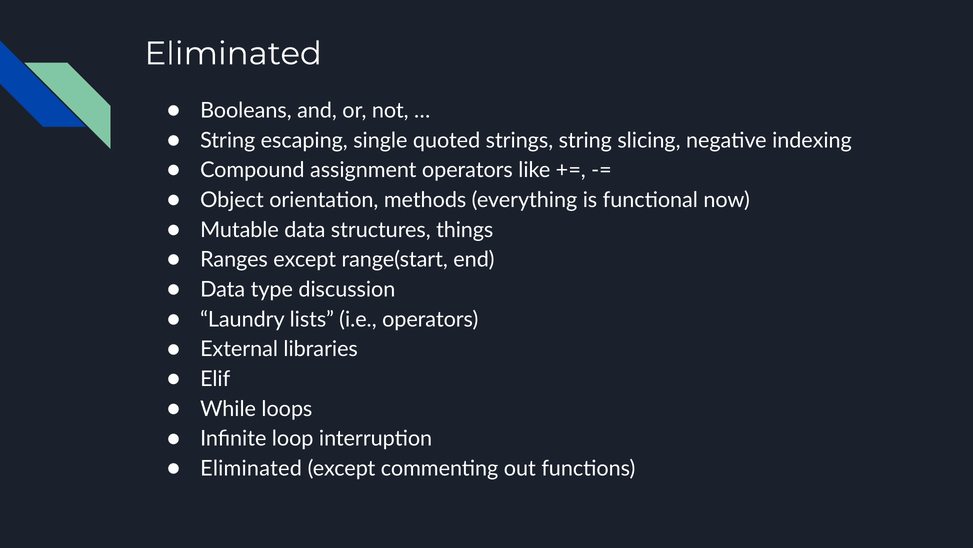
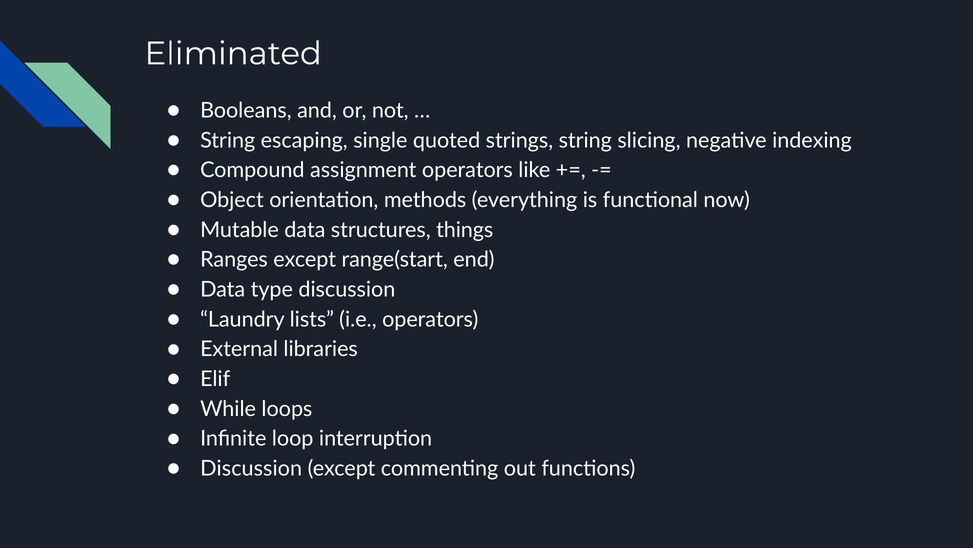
Eliminated at (251, 468): Eliminated -> Discussion
